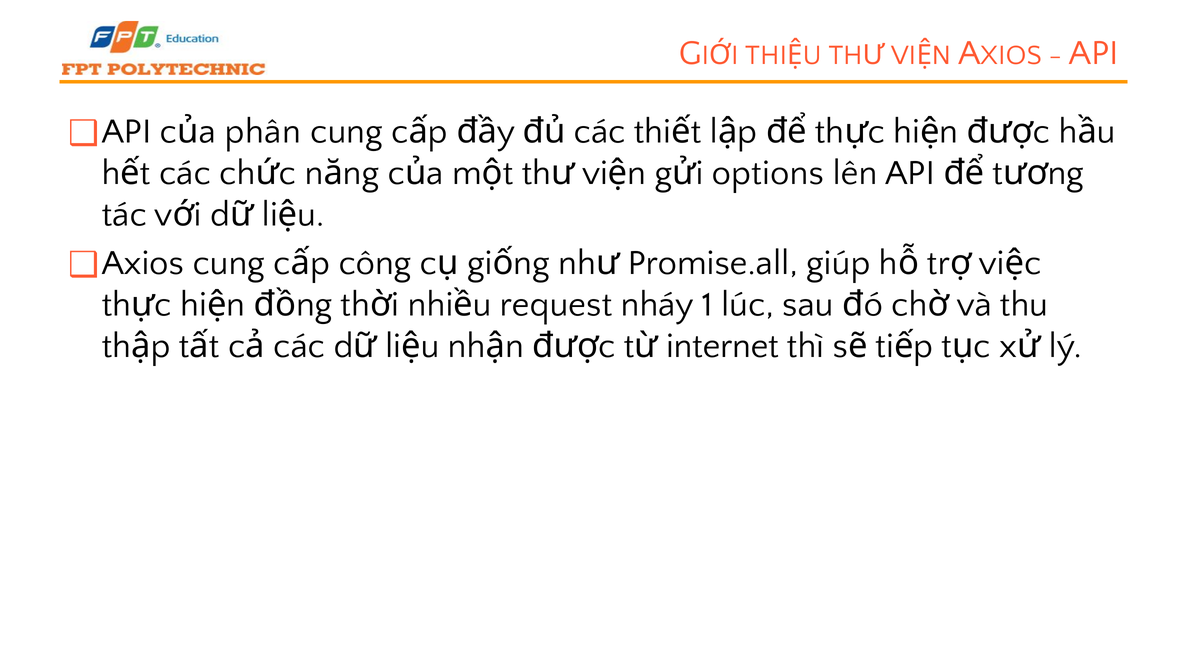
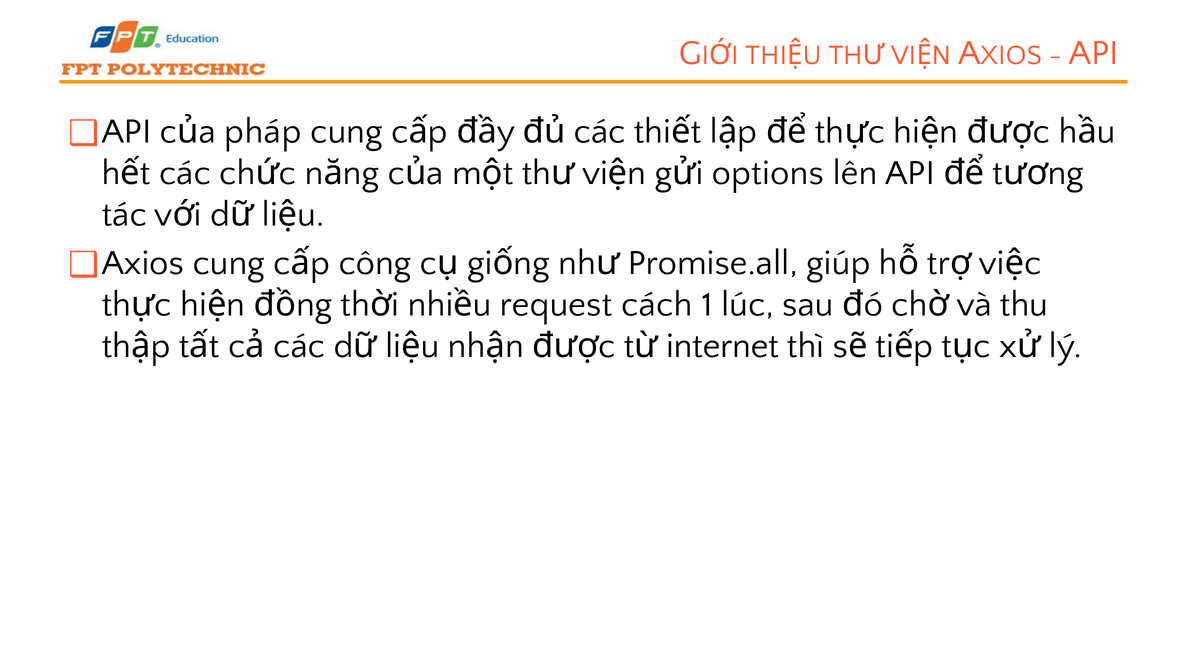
phân: phân -> pháp
nháy: nháy -> cách
